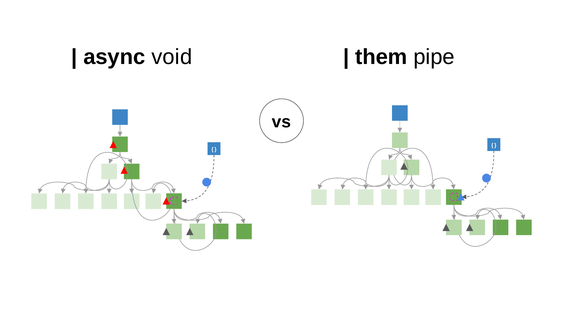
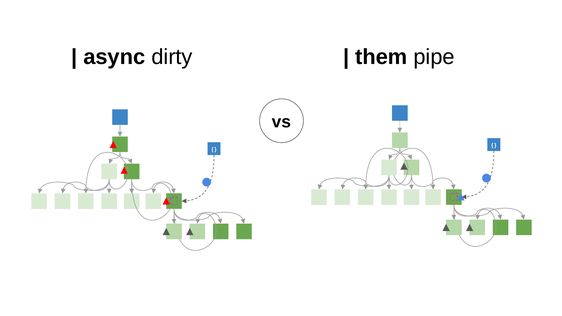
void: void -> dirty
